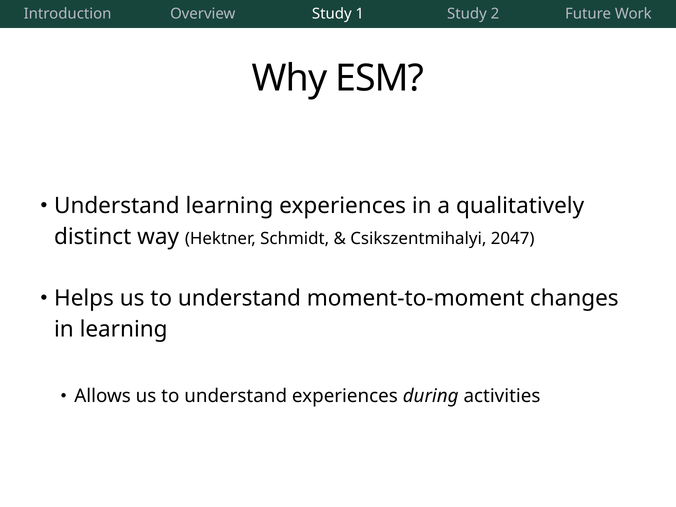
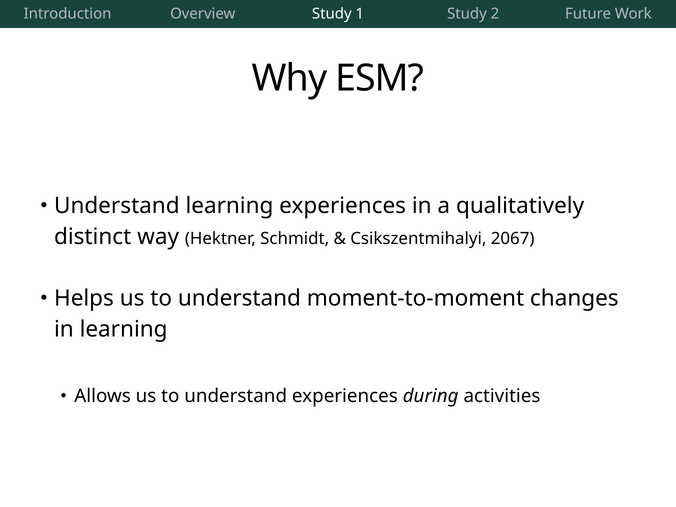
2047: 2047 -> 2067
